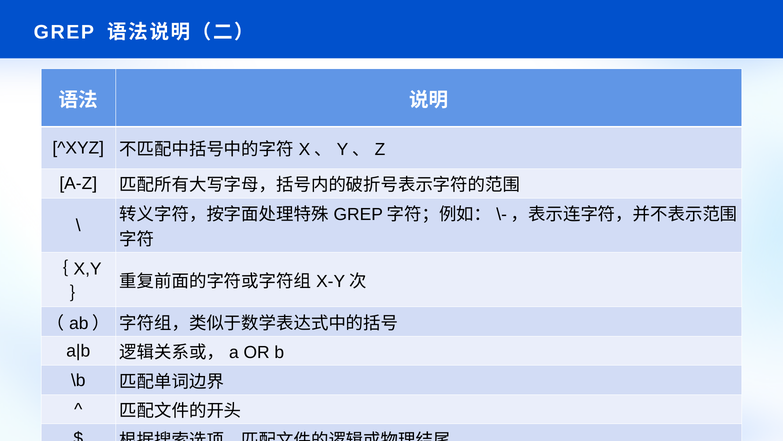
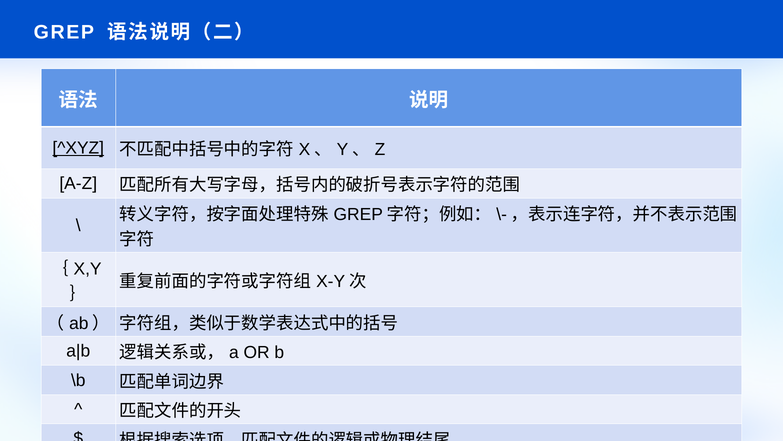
^XYZ underline: none -> present
